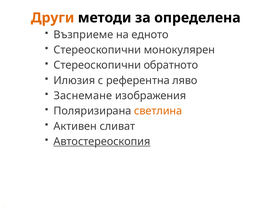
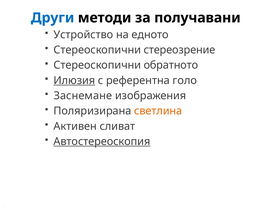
Други colour: orange -> blue
определена: определена -> получавани
Възприеме: Възприеме -> Устройство
монокулярен: монокулярен -> стереозрение
Илюзия underline: none -> present
ляво: ляво -> голо
